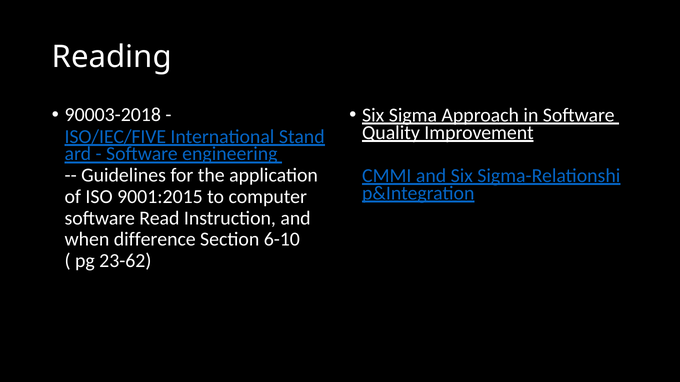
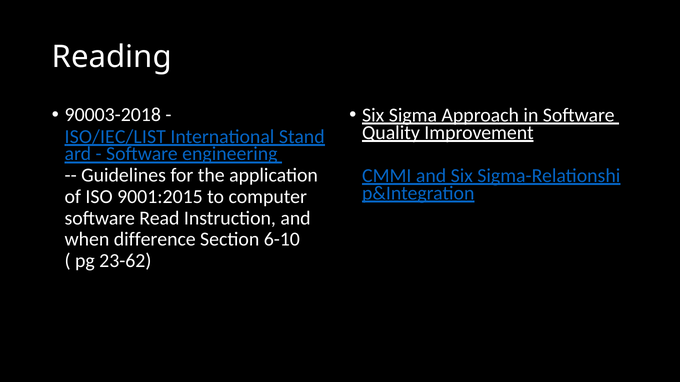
ISO/IEC/FIVE: ISO/IEC/FIVE -> ISO/IEC/LIST
